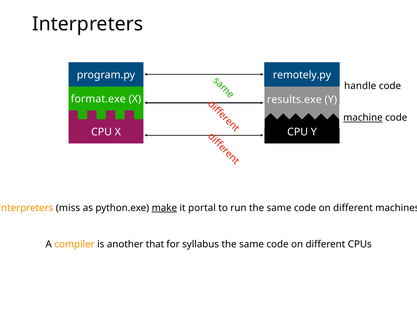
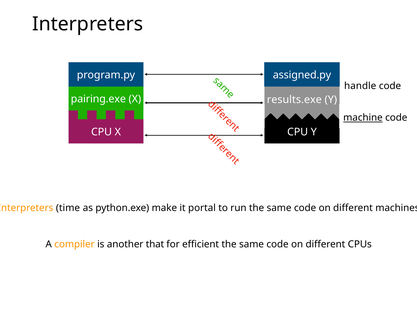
remotely.py: remotely.py -> assigned.py
format.exe: format.exe -> pairing.exe
miss: miss -> time
make underline: present -> none
syllabus: syllabus -> efficient
